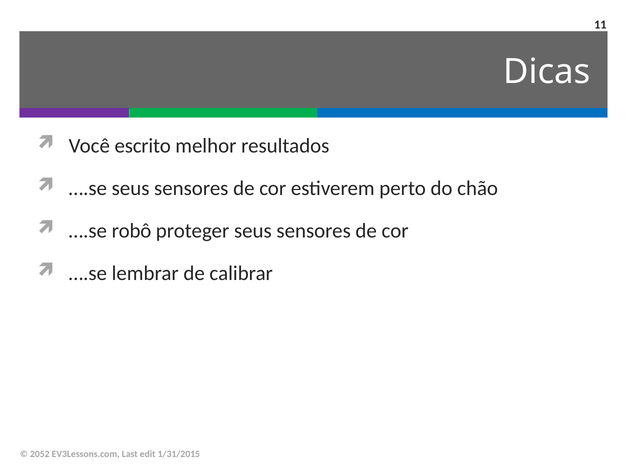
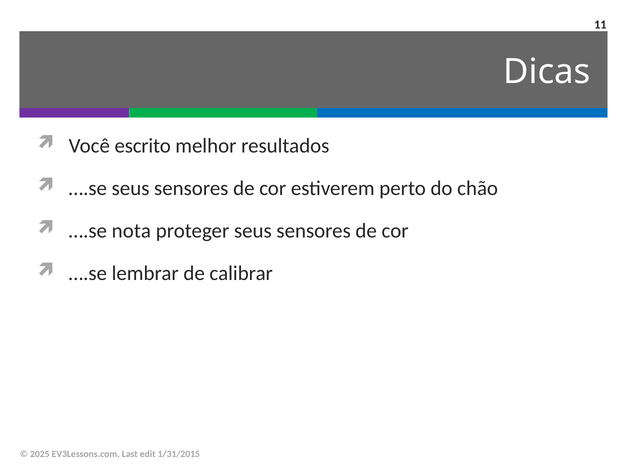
robô: robô -> nota
2052: 2052 -> 2025
